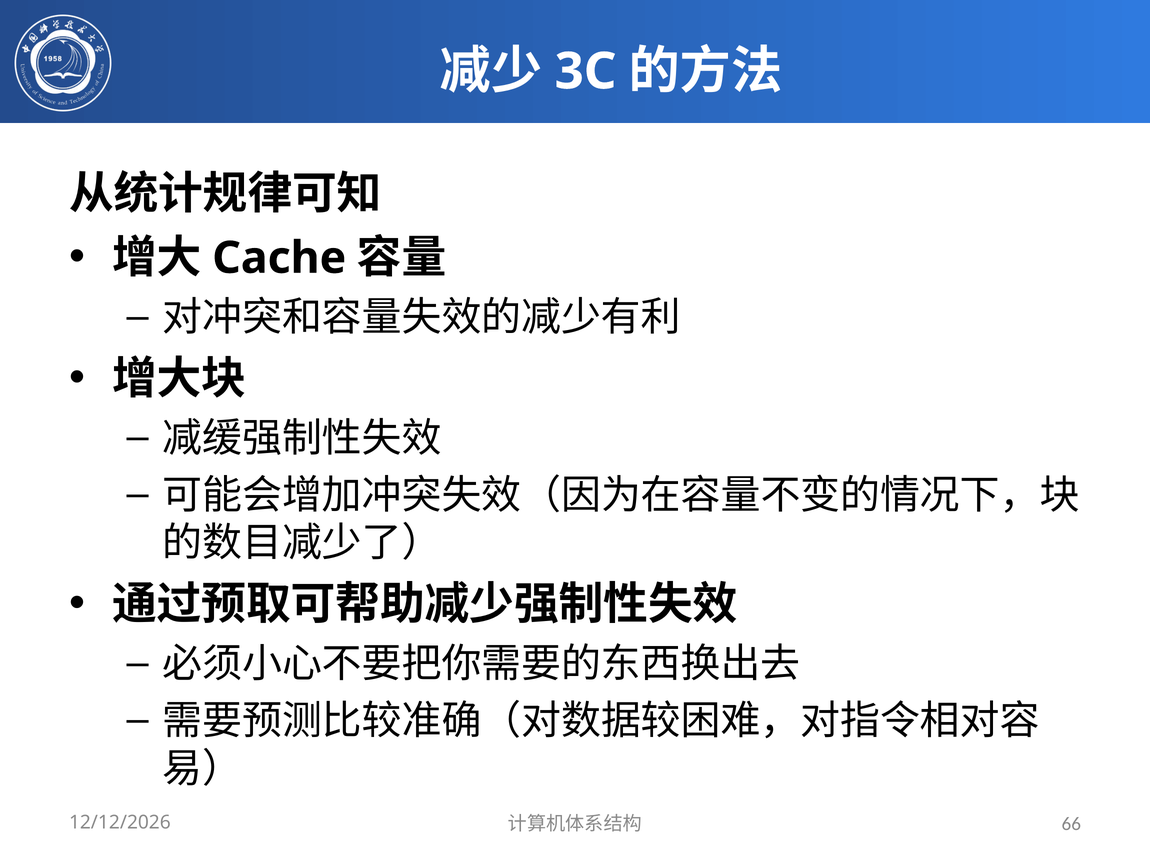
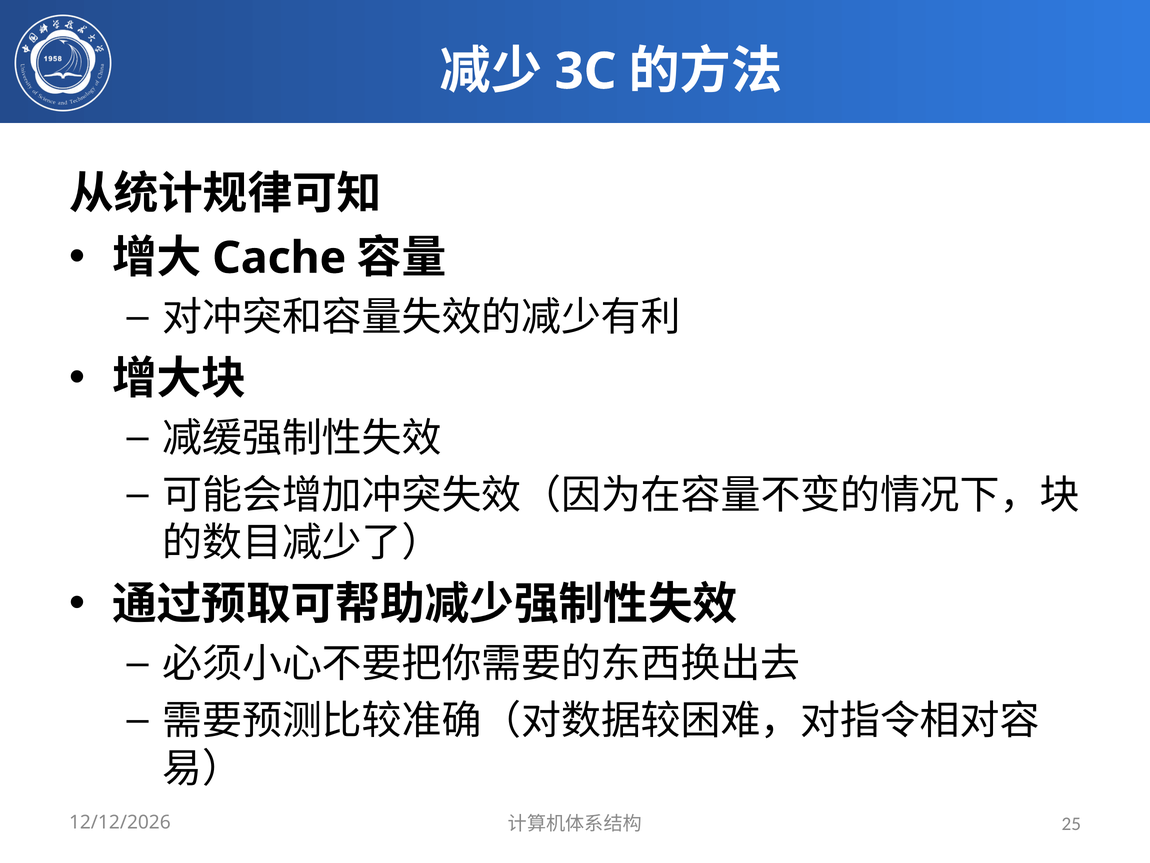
66: 66 -> 25
